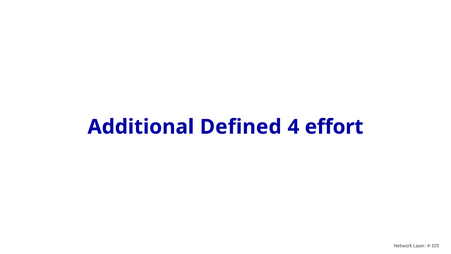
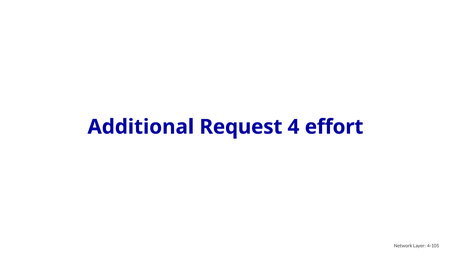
Defined: Defined -> Request
